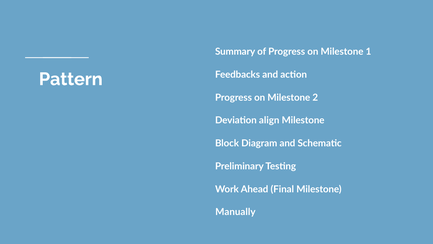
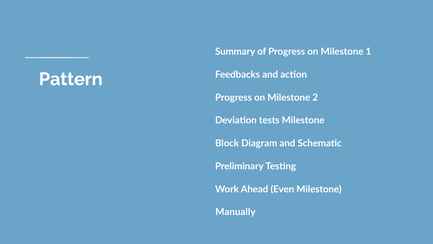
align: align -> tests
Final: Final -> Even
